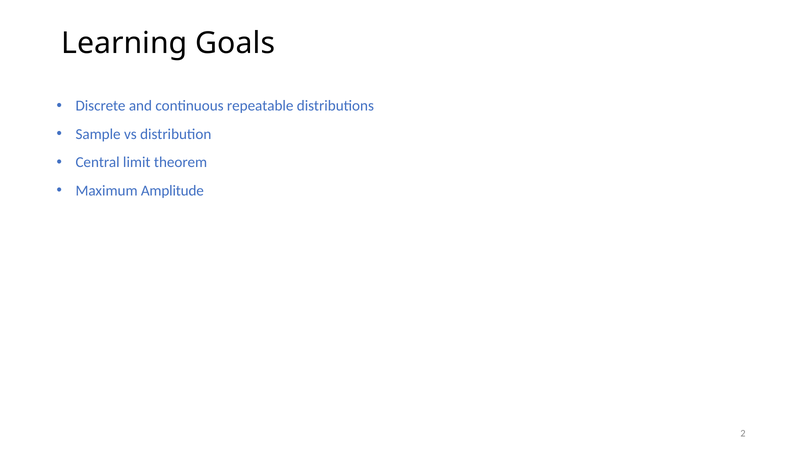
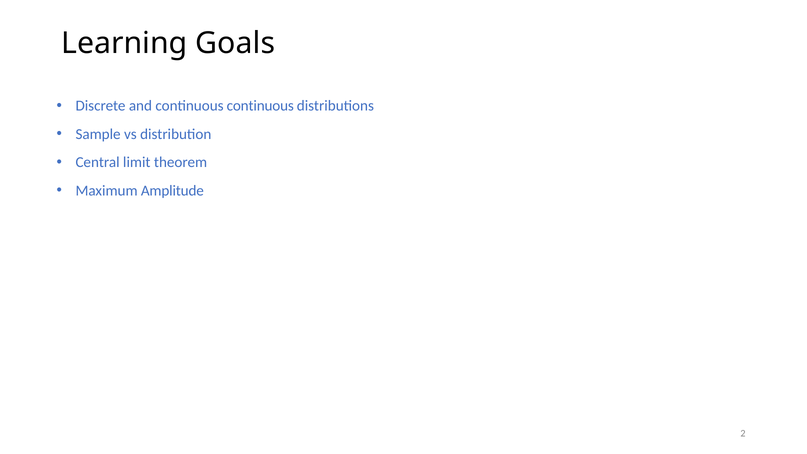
continuous repeatable: repeatable -> continuous
